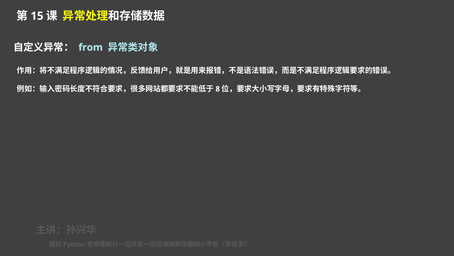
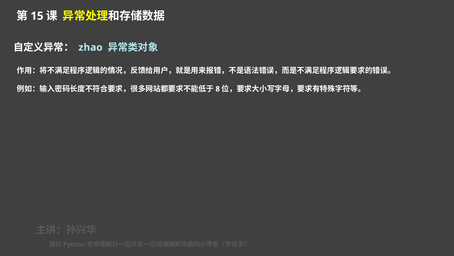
from: from -> zhao
